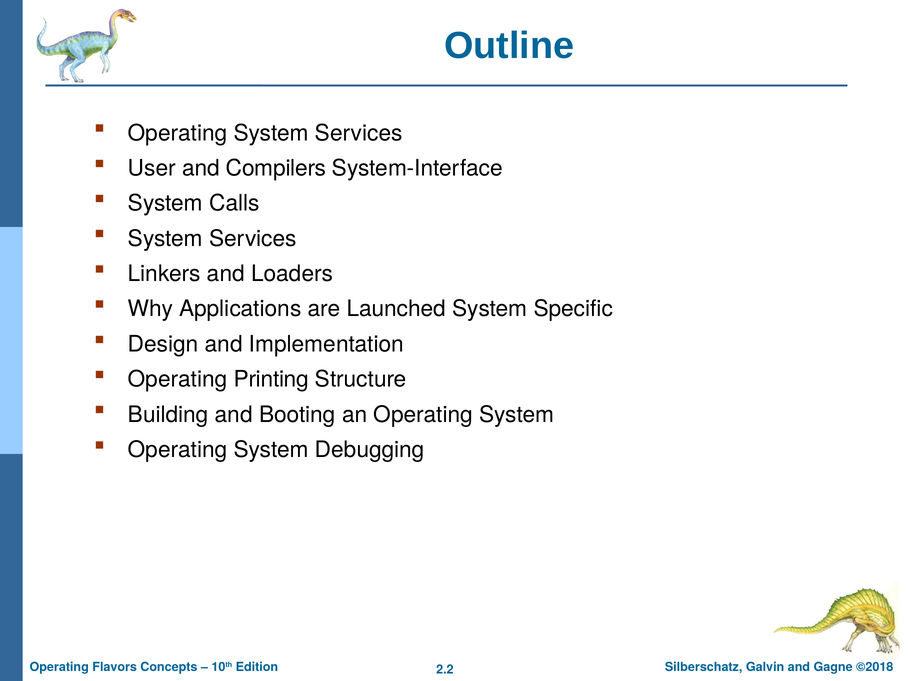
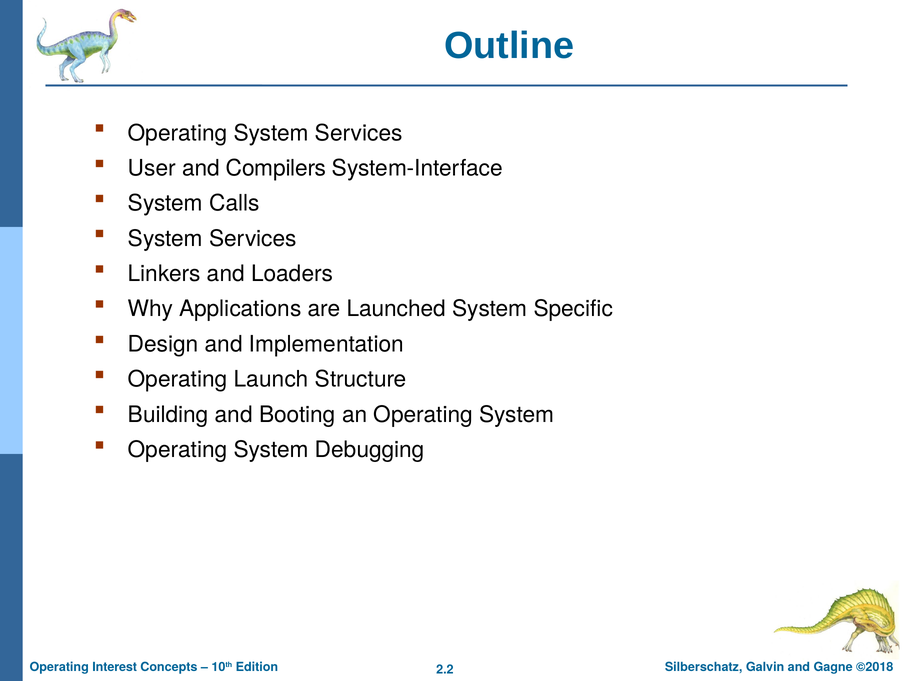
Printing: Printing -> Launch
Flavors: Flavors -> Interest
